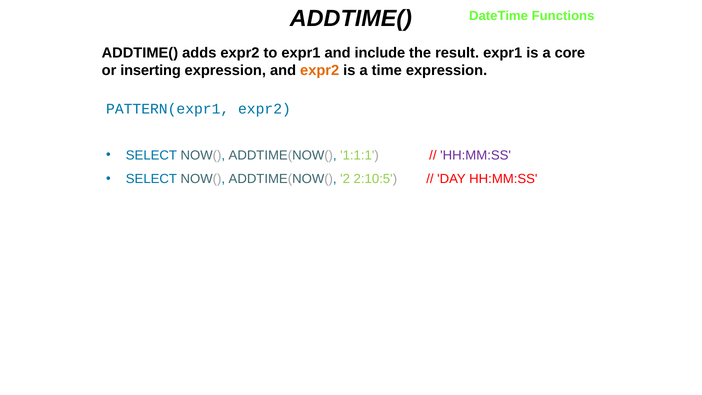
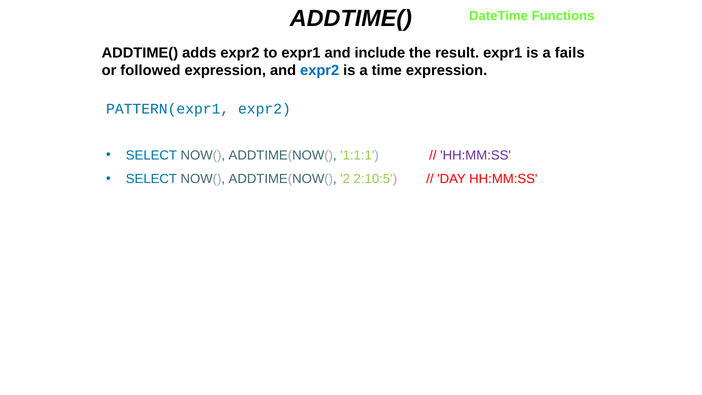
core: core -> fails
inserting: inserting -> followed
expr2 at (320, 70) colour: orange -> blue
